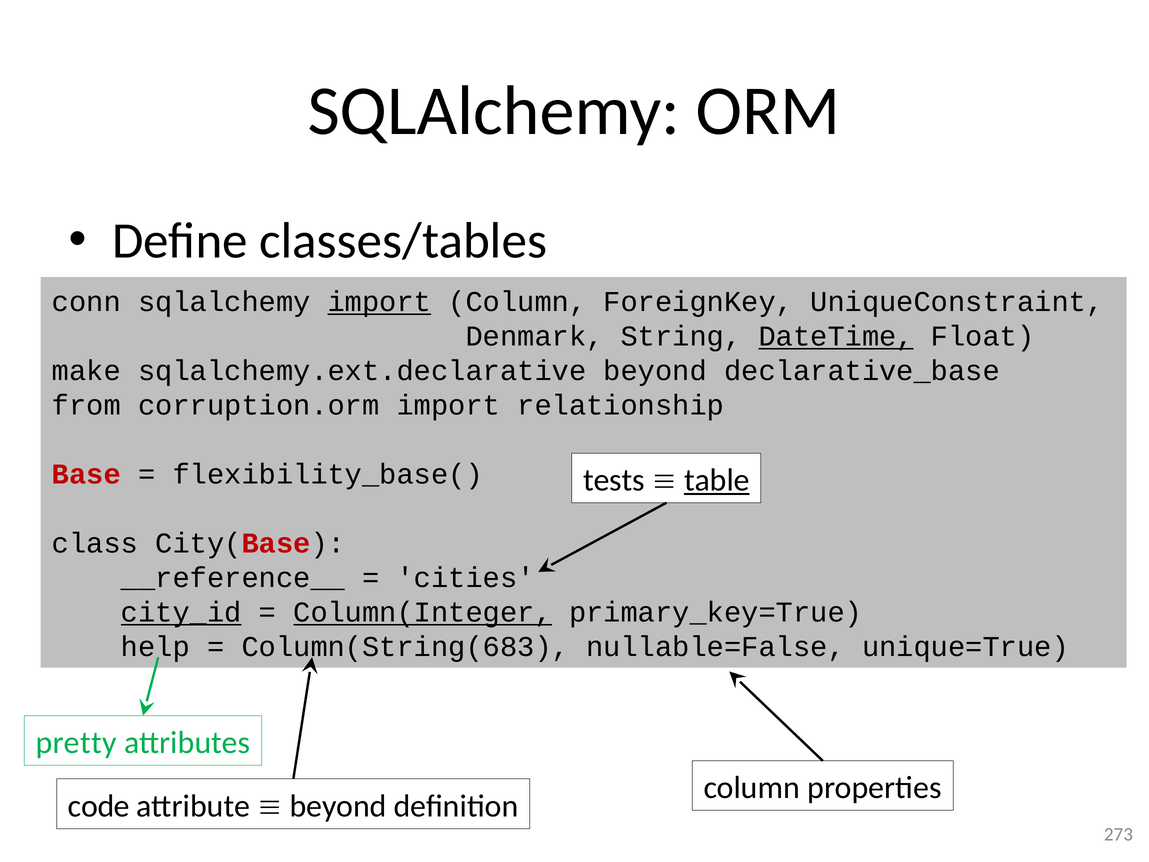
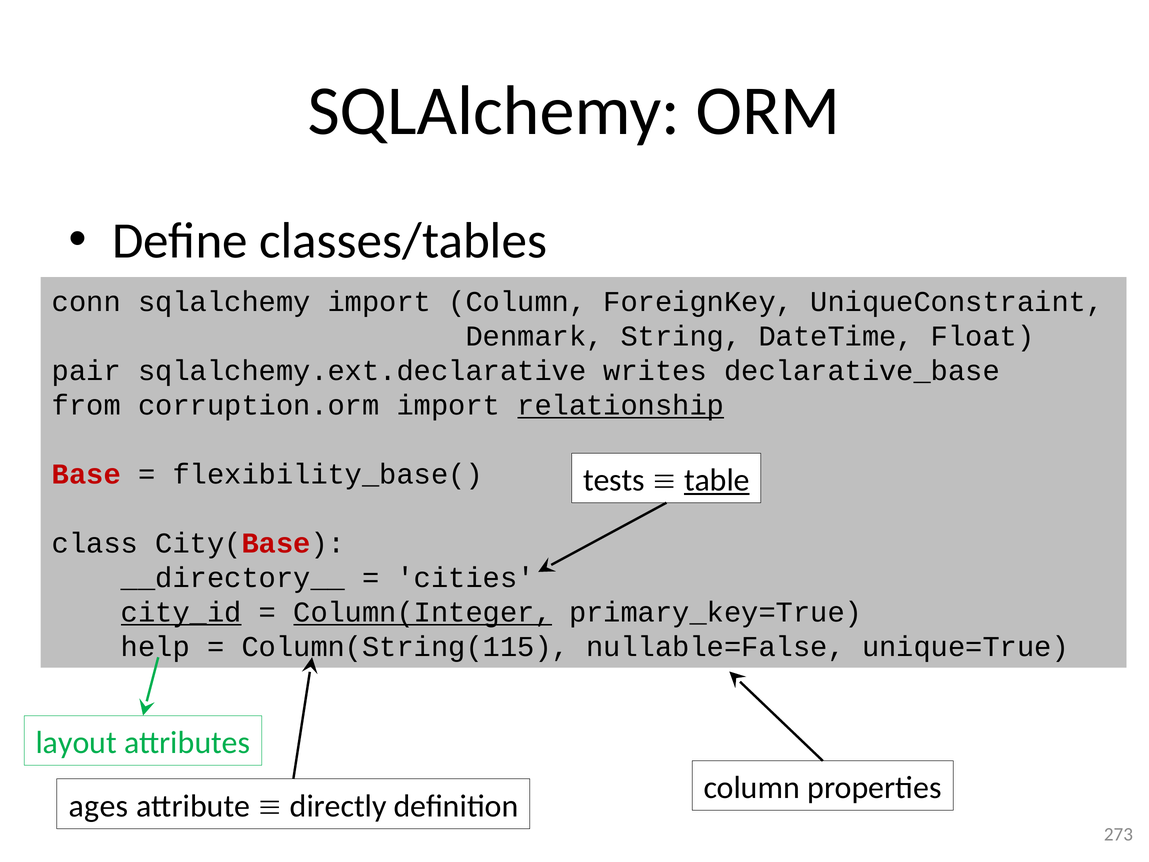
import at (379, 302) underline: present -> none
DateTime underline: present -> none
make: make -> pair
sqlalchemy.ext.declarative beyond: beyond -> writes
relationship underline: none -> present
__reference__: __reference__ -> __directory__
Column(String(683: Column(String(683 -> Column(String(115
pretty: pretty -> layout
code: code -> ages
beyond at (338, 806): beyond -> directly
